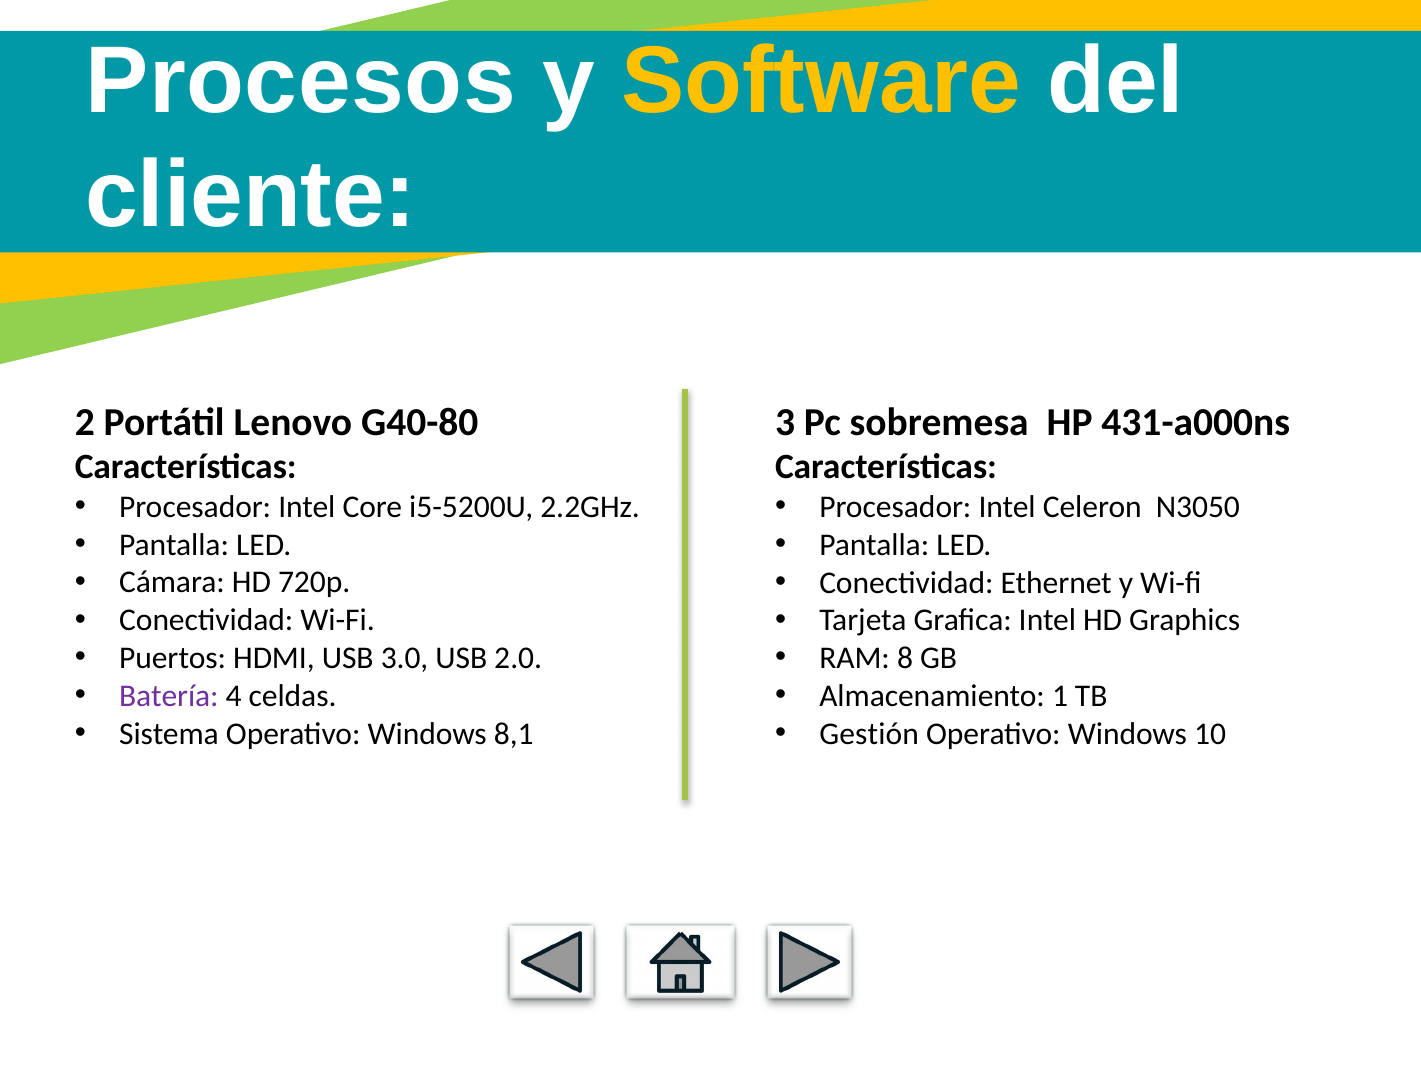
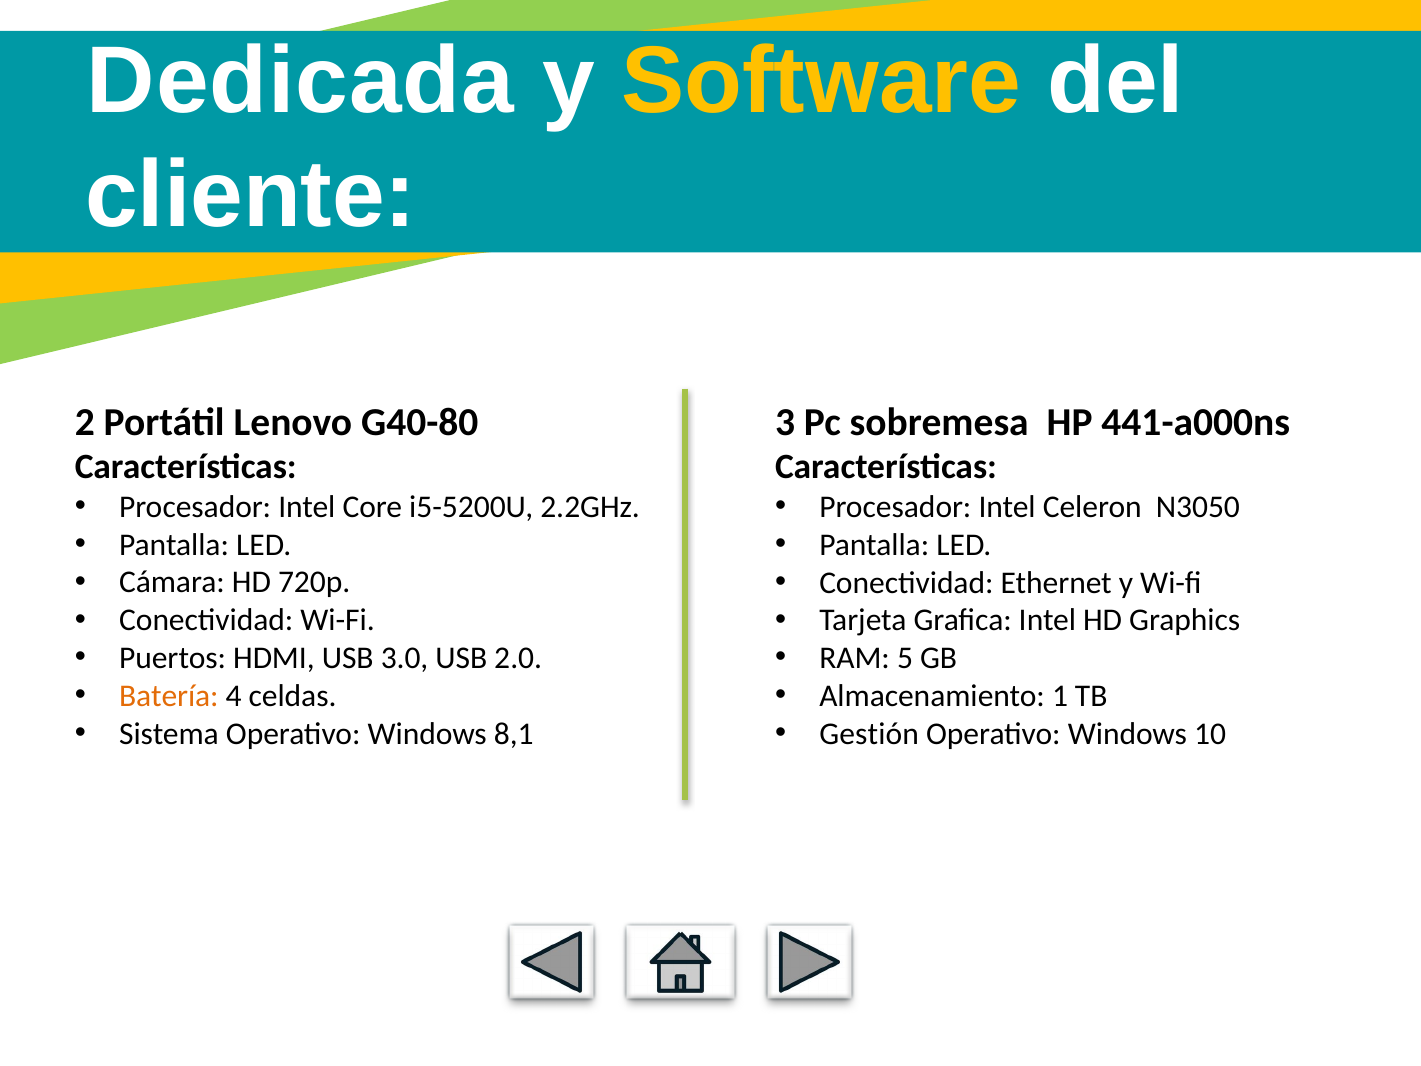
Procesos: Procesos -> Dedicada
431-a000ns: 431-a000ns -> 441-a000ns
8: 8 -> 5
Batería colour: purple -> orange
